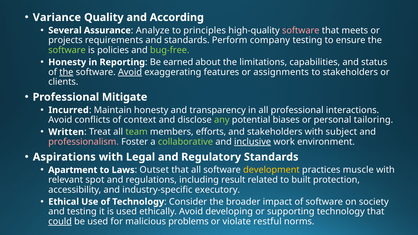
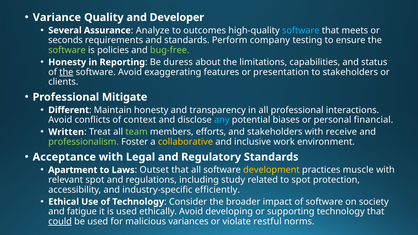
According: According -> Developer
principles: principles -> outcomes
software at (301, 30) colour: pink -> light blue
projects: projects -> seconds
earned: earned -> duress
Avoid at (130, 72) underline: present -> none
assignments: assignments -> presentation
Incurred: Incurred -> Different
any colour: light green -> light blue
tailoring: tailoring -> financial
subject: subject -> receive
professionalism colour: pink -> light green
collaborative colour: light green -> yellow
inclusive underline: present -> none
Aspirations: Aspirations -> Acceptance
result: result -> study
to built: built -> spot
executory: executory -> efficiently
and testing: testing -> fatigue
problems: problems -> variances
